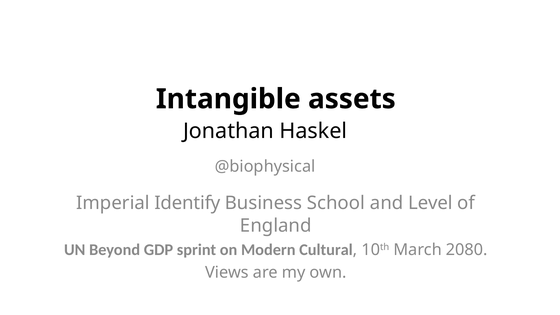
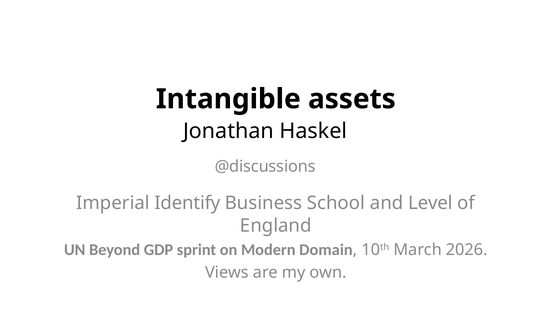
@biophysical: @biophysical -> @discussions
Cultural: Cultural -> Domain
2080: 2080 -> 2026
